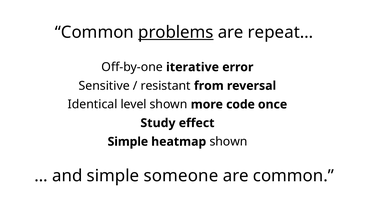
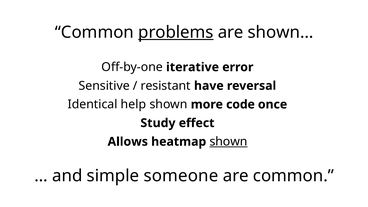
repeat…: repeat… -> shown…
from: from -> have
level: level -> help
Simple at (128, 142): Simple -> Allows
shown at (228, 142) underline: none -> present
